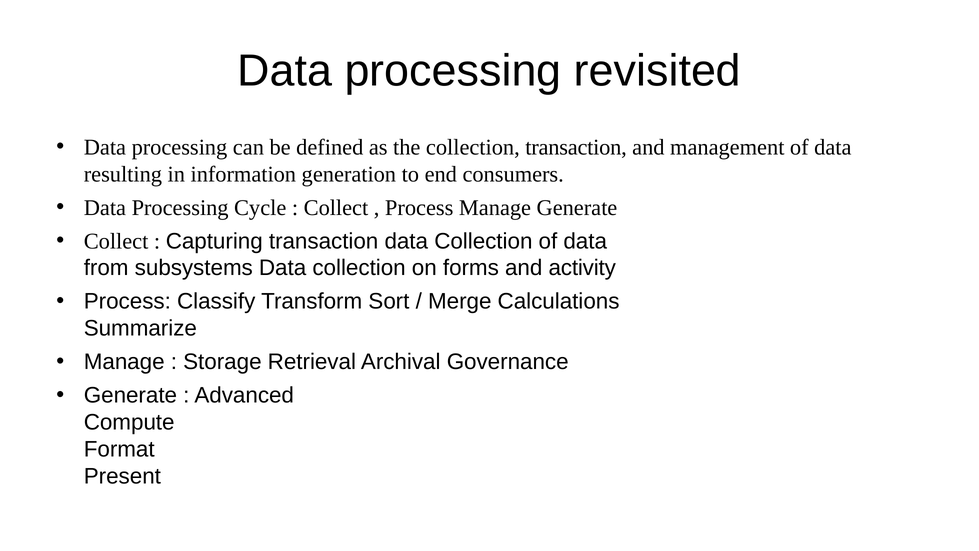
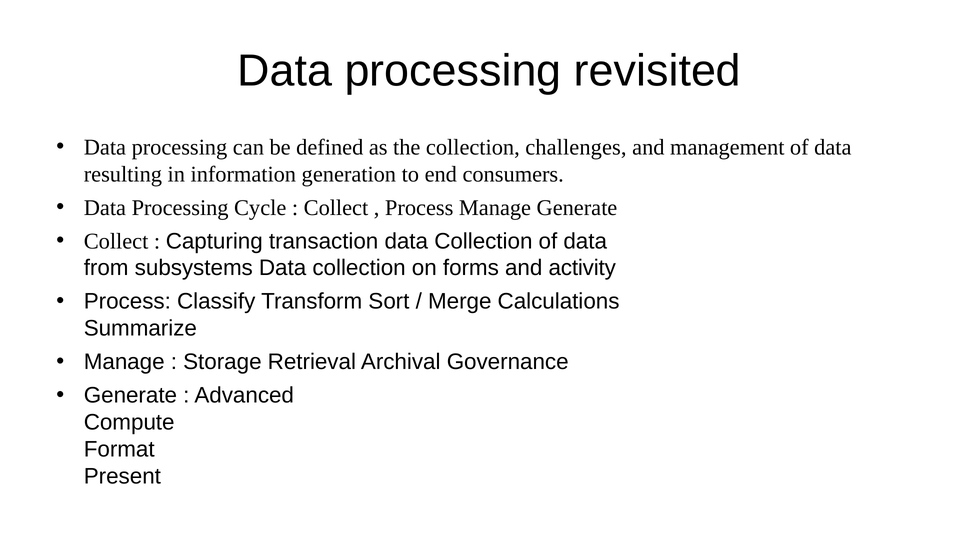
collection transaction: transaction -> challenges
